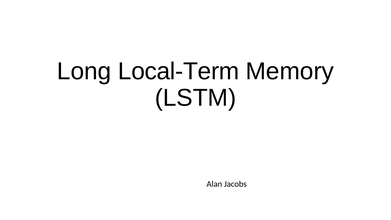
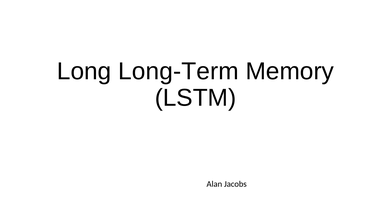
Local-Term: Local-Term -> Long-Term
